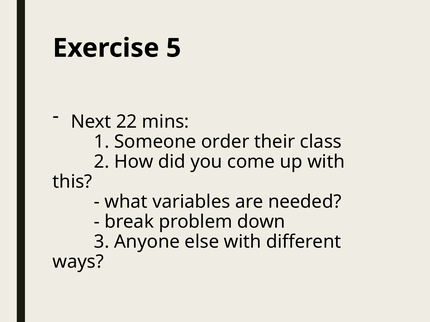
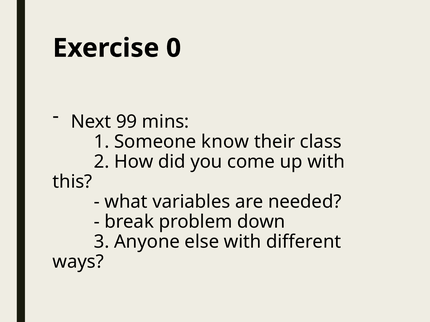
5: 5 -> 0
22: 22 -> 99
order: order -> know
